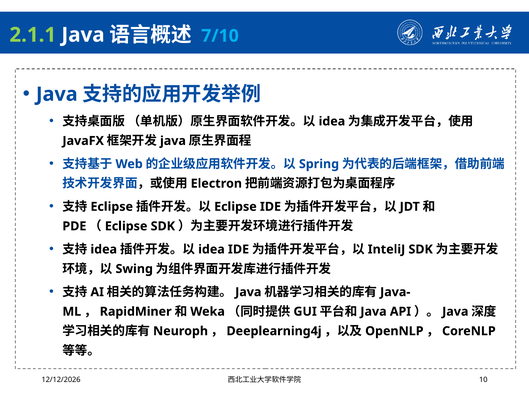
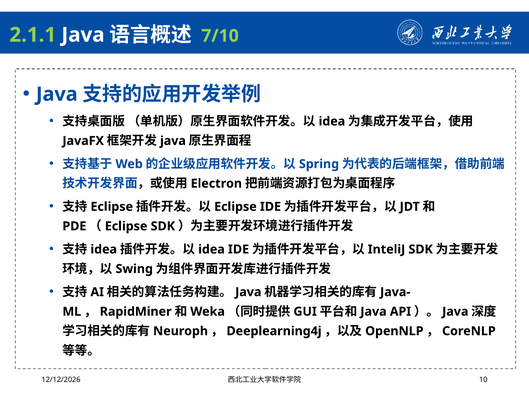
7/10 colour: light blue -> light green
